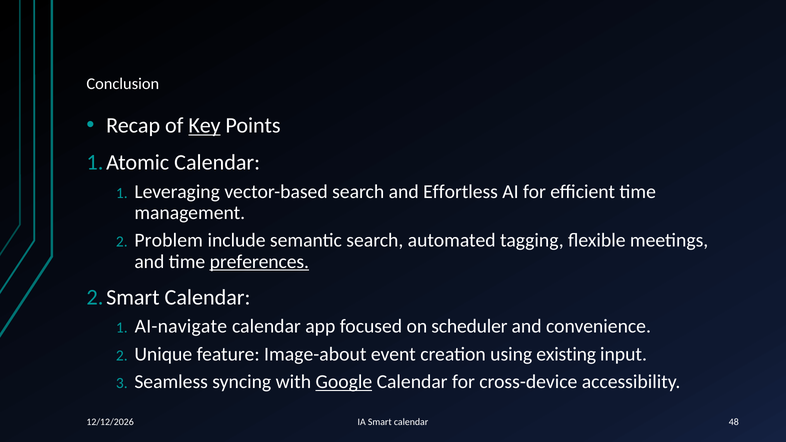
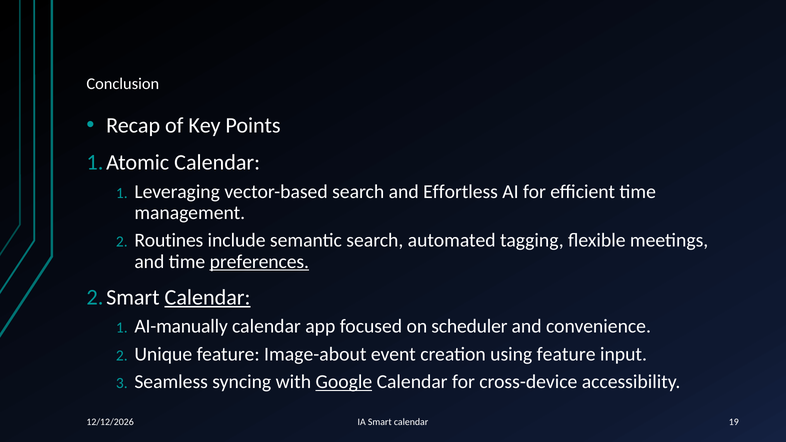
Key underline: present -> none
Problem: Problem -> Routines
Calendar at (208, 297) underline: none -> present
AI-navigate: AI-navigate -> AI-manually
using existing: existing -> feature
48: 48 -> 19
